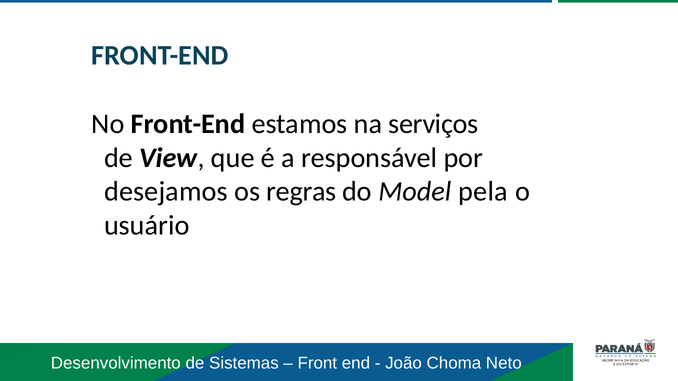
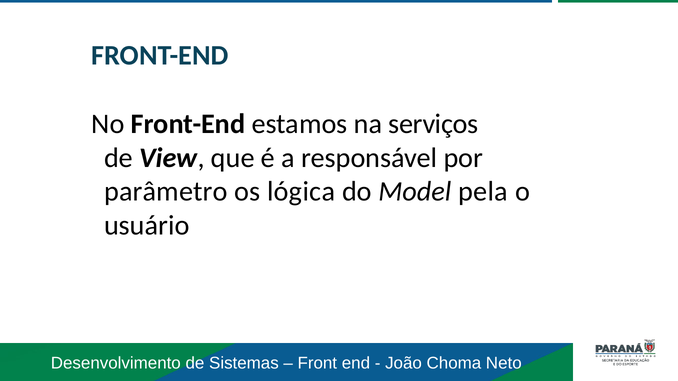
desejamos: desejamos -> parâmetro
regras: regras -> lógica
